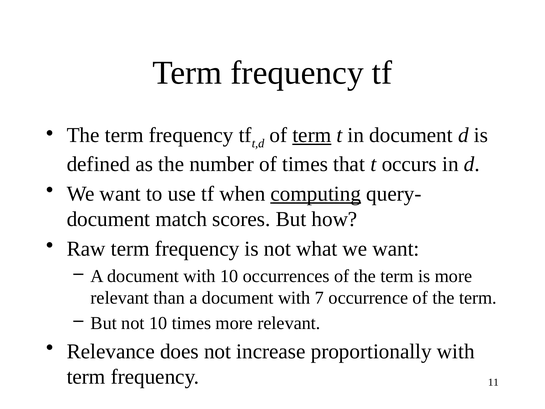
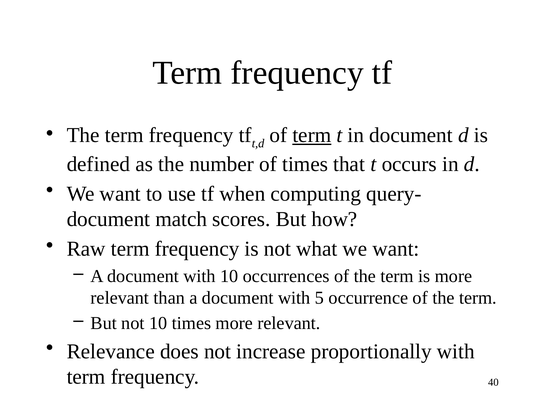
computing underline: present -> none
7: 7 -> 5
11: 11 -> 40
